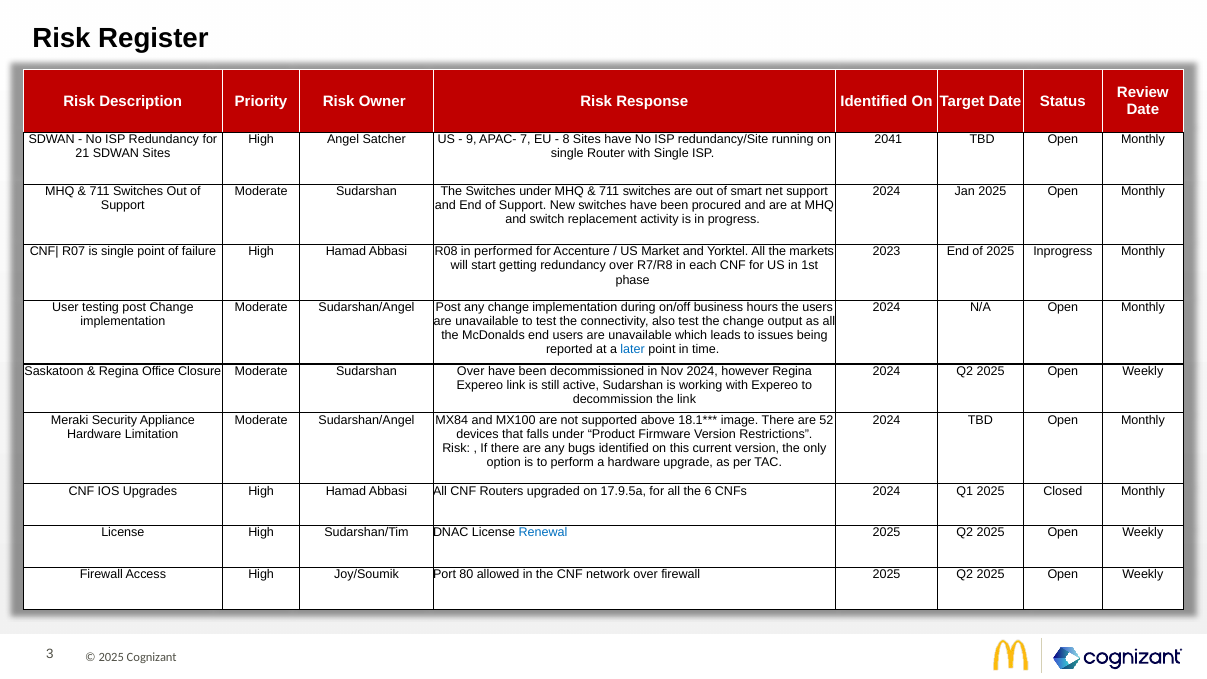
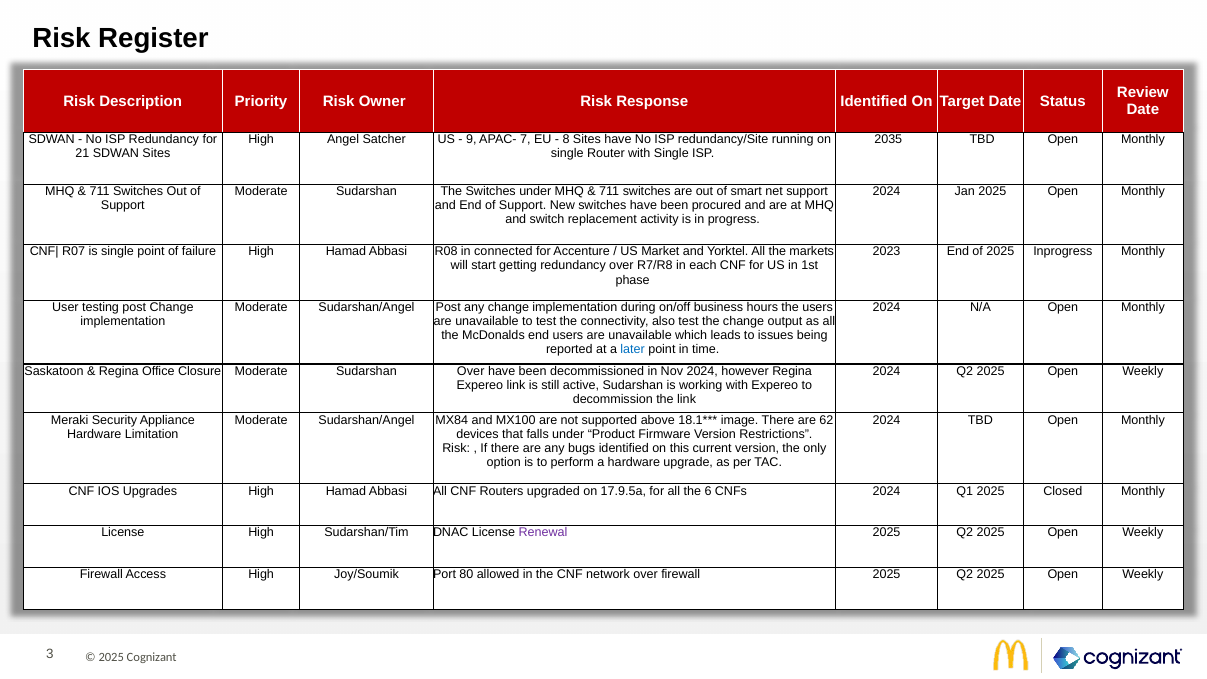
2041: 2041 -> 2035
performed: performed -> connected
52: 52 -> 62
Renewal colour: blue -> purple
